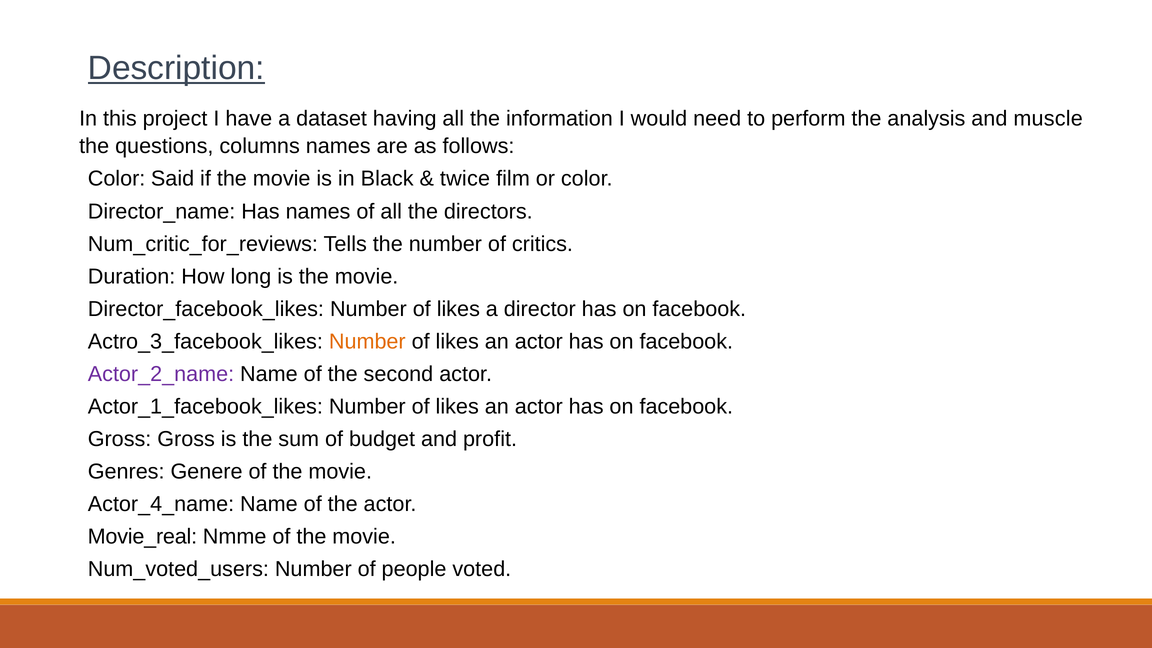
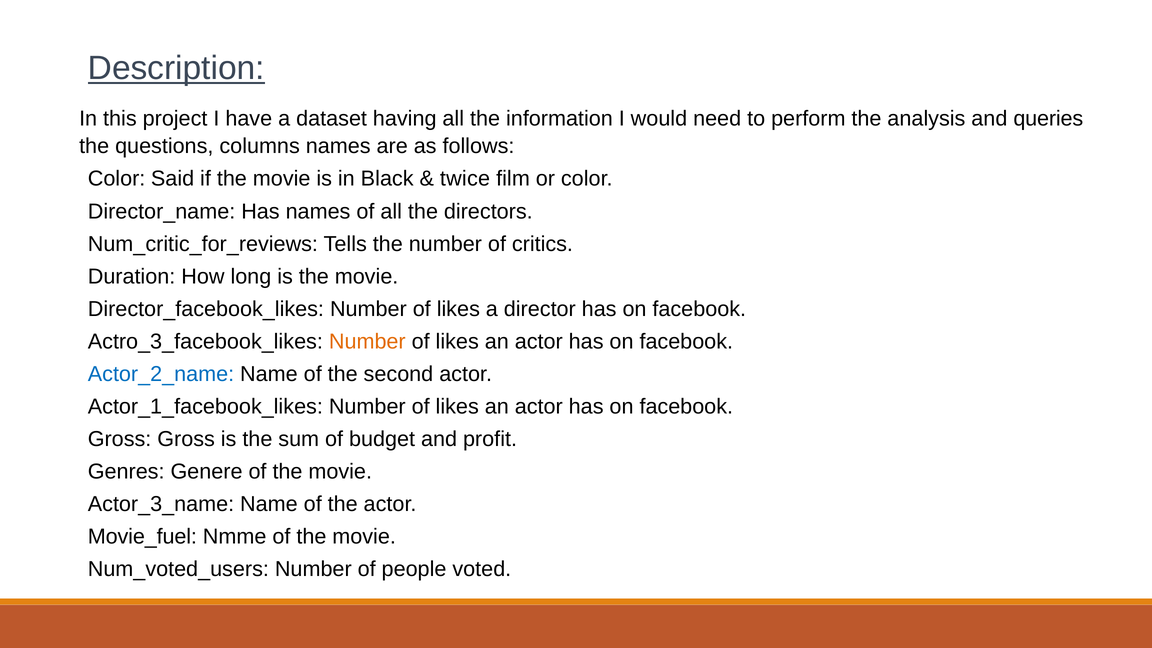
muscle: muscle -> queries
Actor_2_name colour: purple -> blue
Actor_4_name: Actor_4_name -> Actor_3_name
Movie_real: Movie_real -> Movie_fuel
